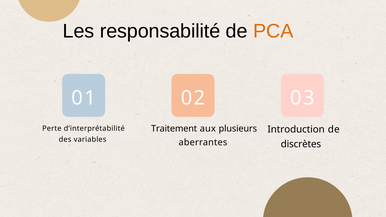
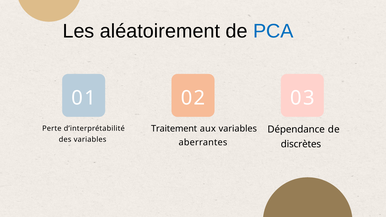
responsabilité: responsabilité -> aléatoirement
PCA colour: orange -> blue
aux plusieurs: plusieurs -> variables
Introduction: Introduction -> Dépendance
